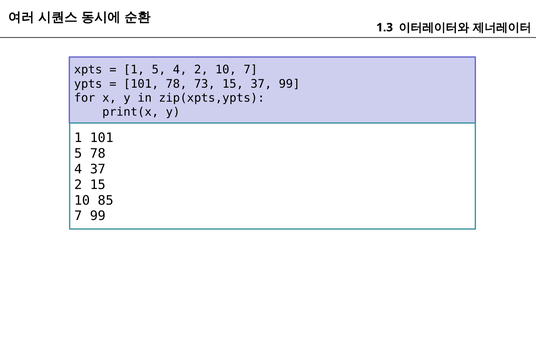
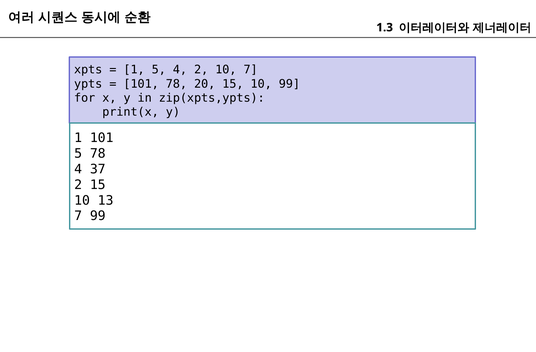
73: 73 -> 20
37 at (261, 84): 37 -> 10
85: 85 -> 13
